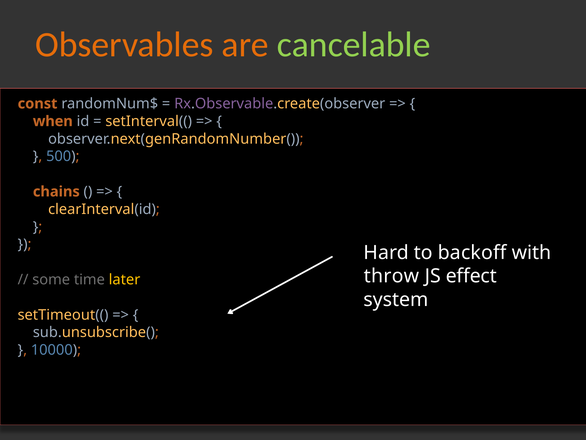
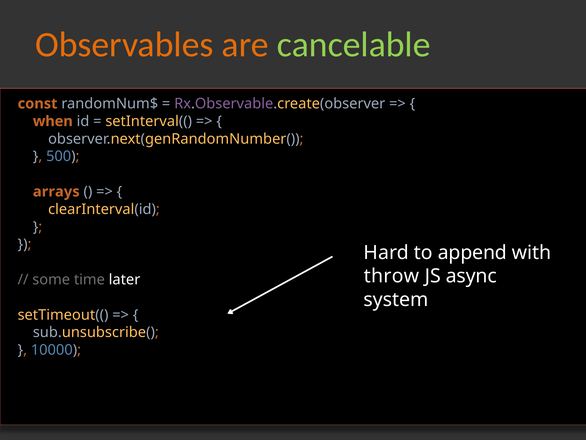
chains: chains -> arrays
backoff: backoff -> append
effect: effect -> async
later colour: yellow -> white
